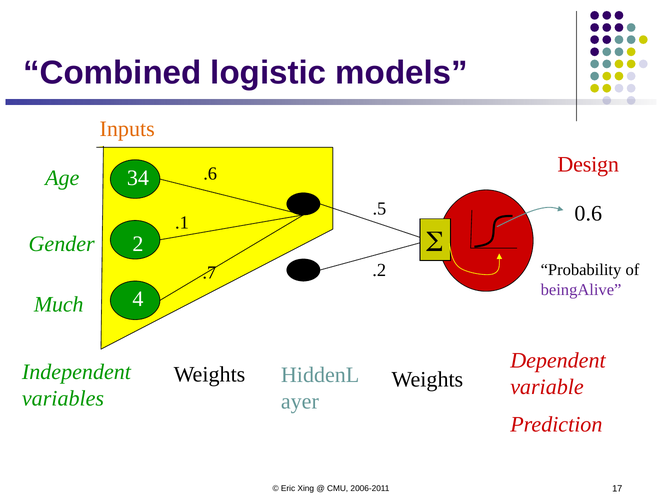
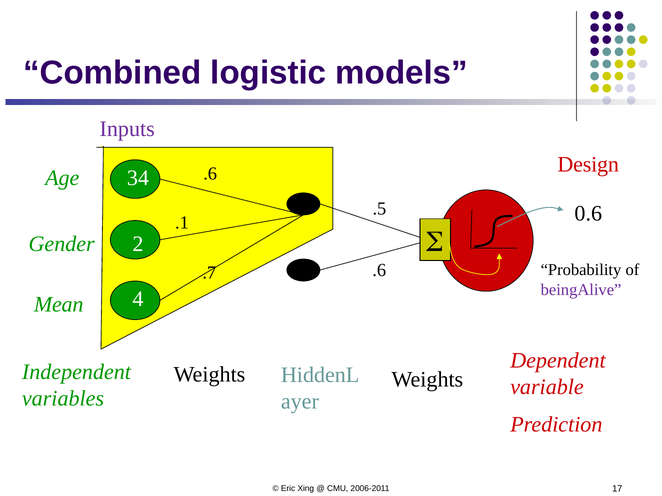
Inputs colour: orange -> purple
.2 at (379, 271): .2 -> .6
Much: Much -> Mean
